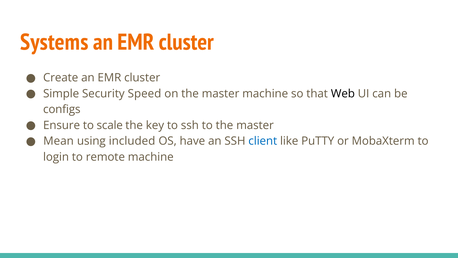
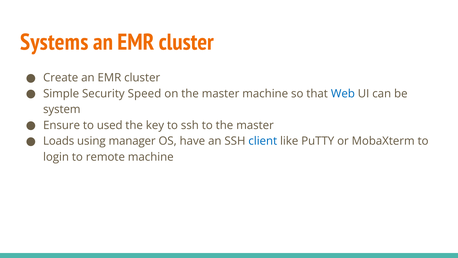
Web colour: black -> blue
configs: configs -> system
scale: scale -> used
Mean: Mean -> Loads
included: included -> manager
